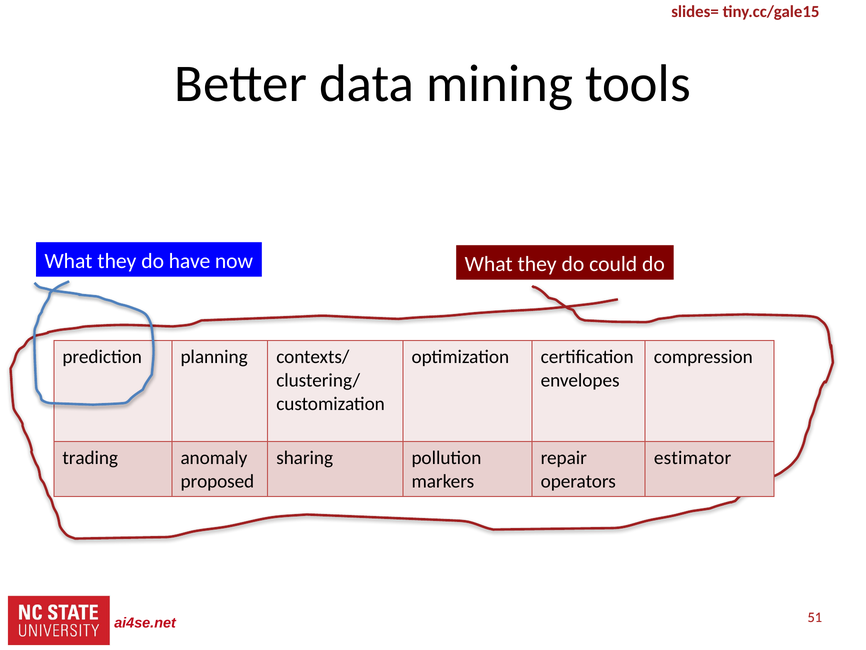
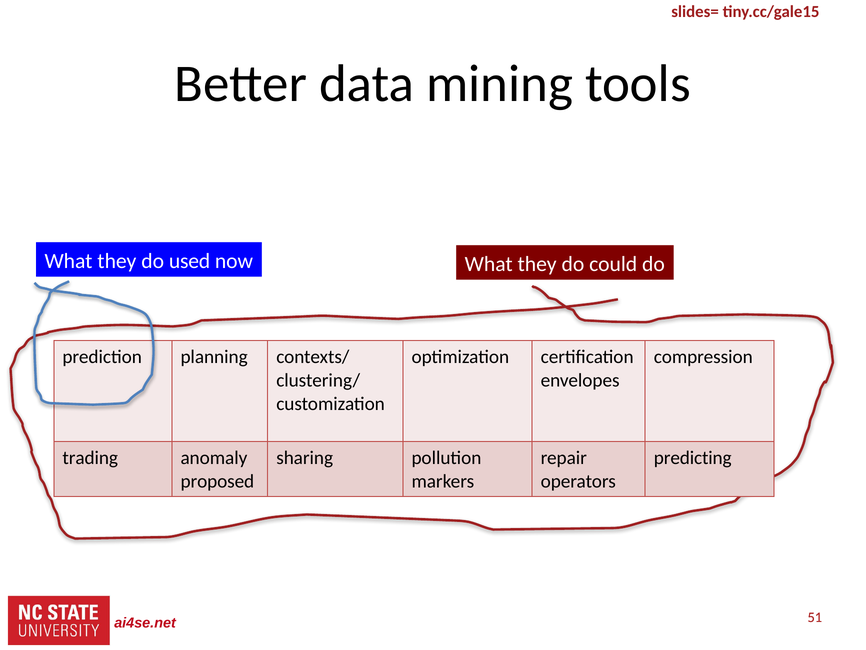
have: have -> used
estimator: estimator -> predicting
